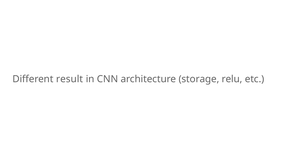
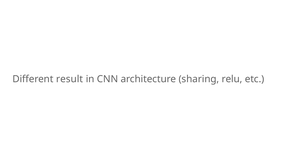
storage: storage -> sharing
